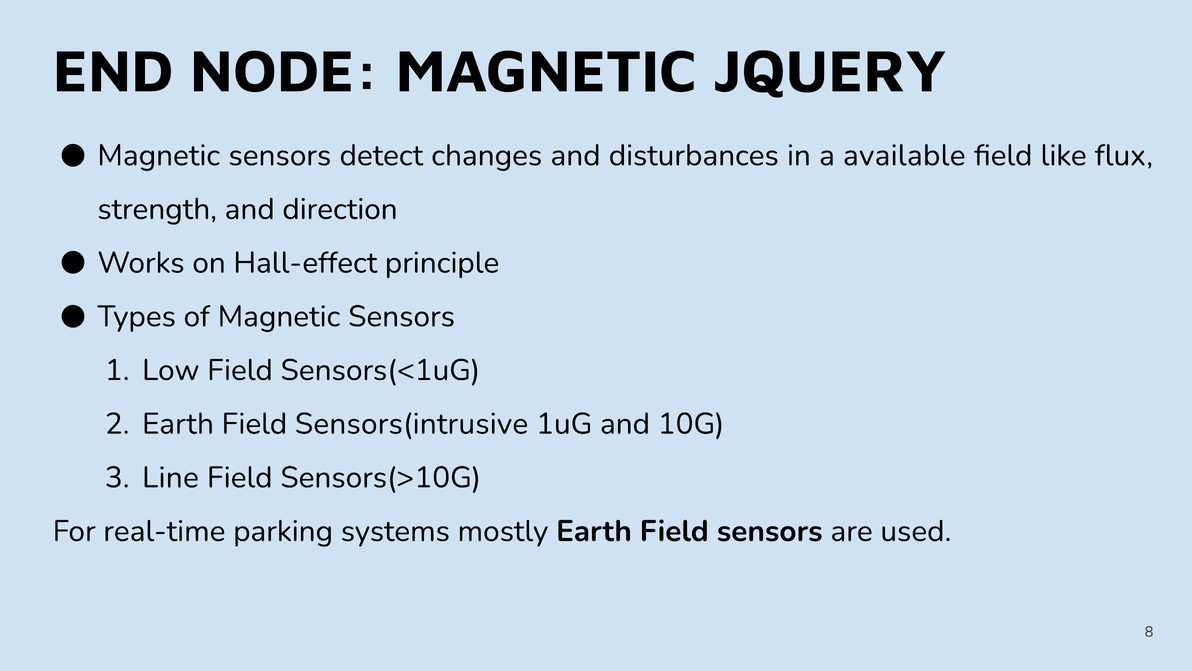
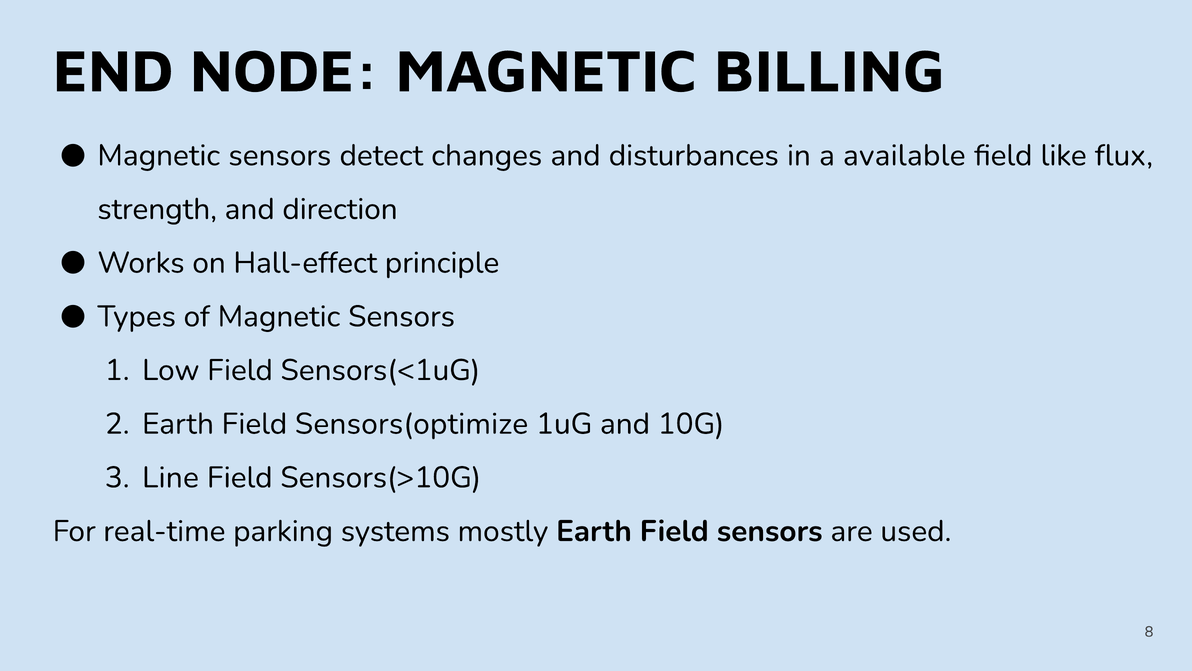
JQUERY: JQUERY -> BILLING
Sensors(intrusive: Sensors(intrusive -> Sensors(optimize
